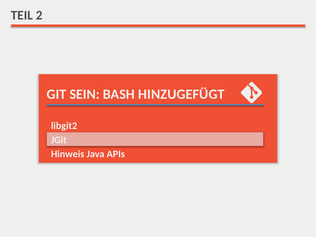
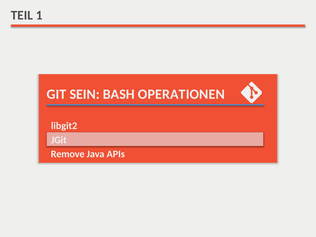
2: 2 -> 1
HINZUGEFÜGT: HINZUGEFÜGT -> OPERATIONEN
Hinweis: Hinweis -> Remove
